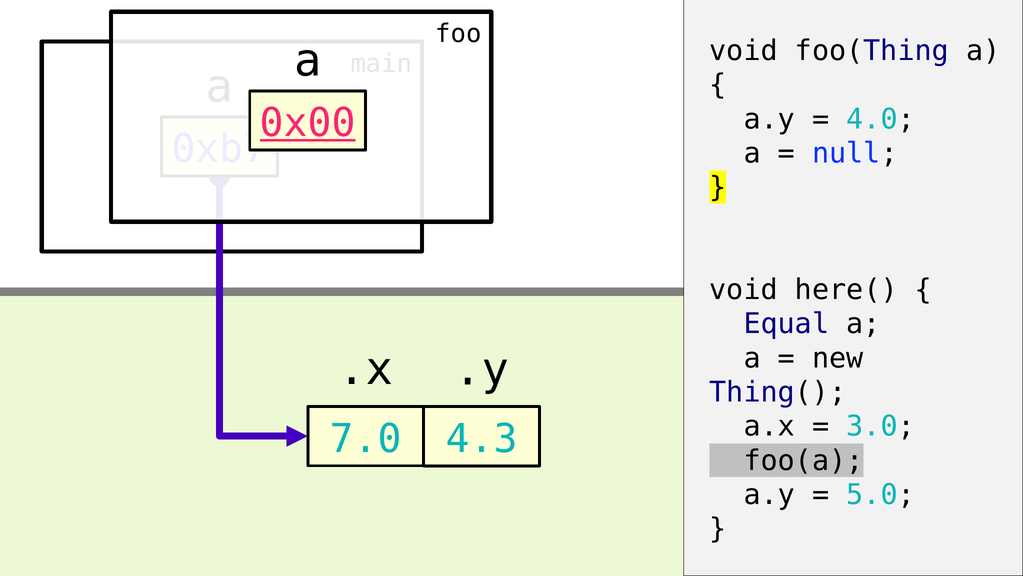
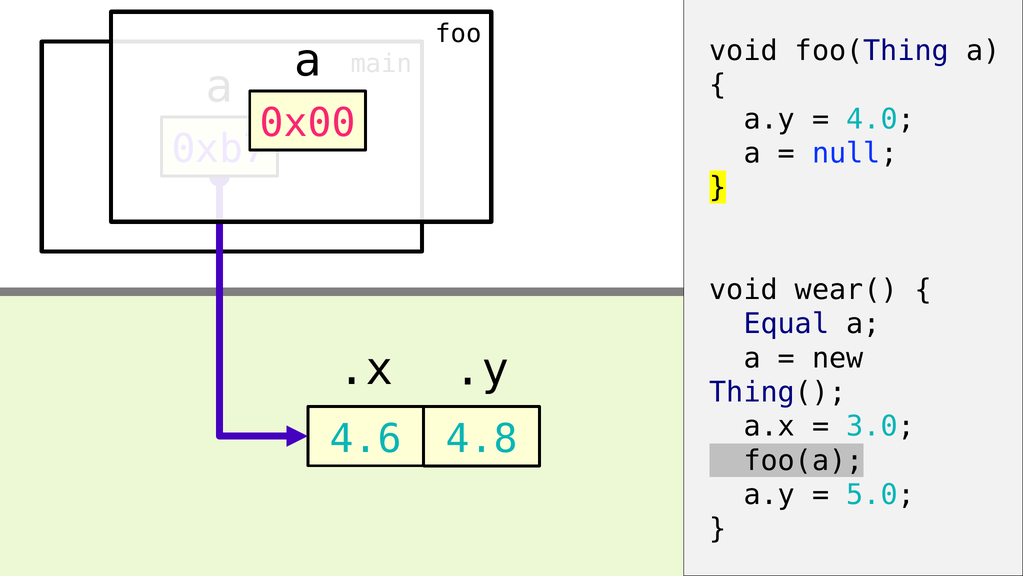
0x00 underline: present -> none
here(: here( -> wear(
7.0: 7.0 -> 4.6
4.3: 4.3 -> 4.8
